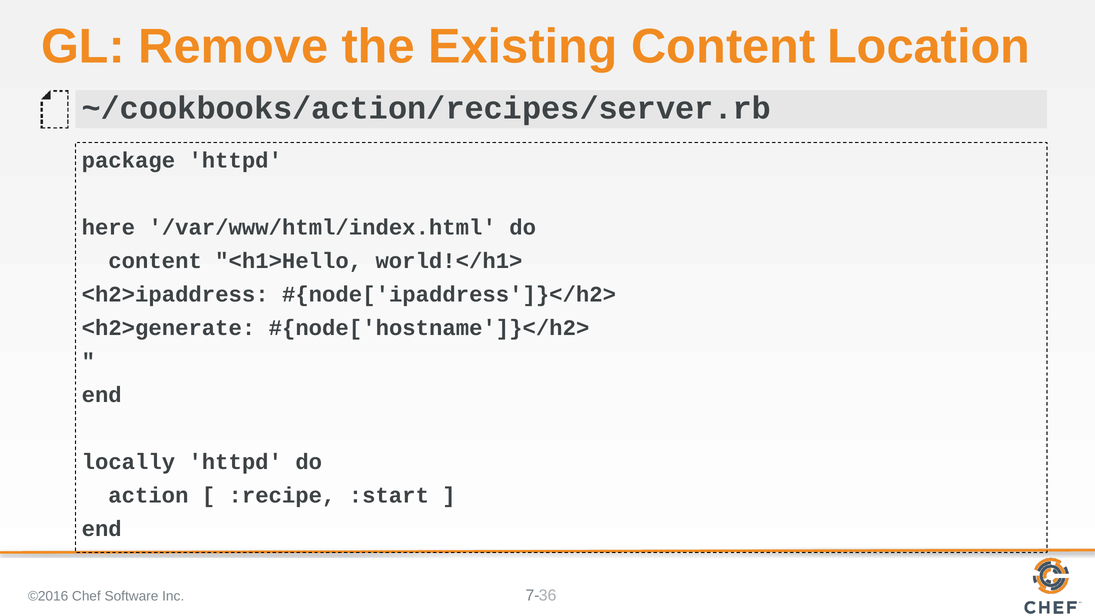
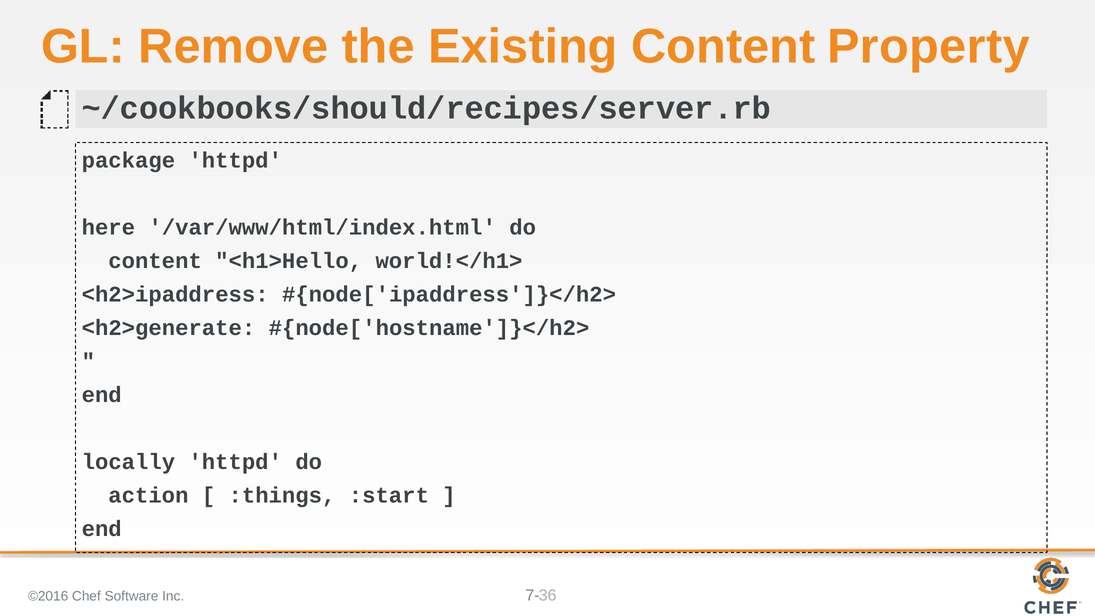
Location: Location -> Property
~/cookbooks/action/recipes/server.rb: ~/cookbooks/action/recipes/server.rb -> ~/cookbooks/should/recipes/server.rb
:recipe: :recipe -> :things
